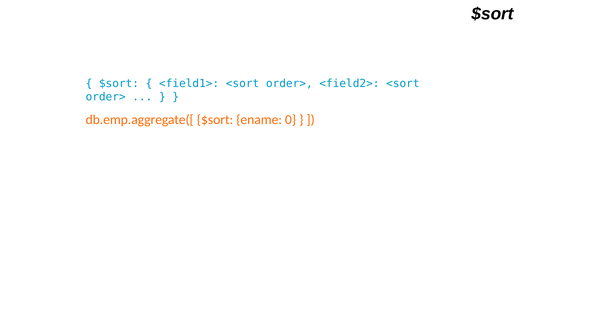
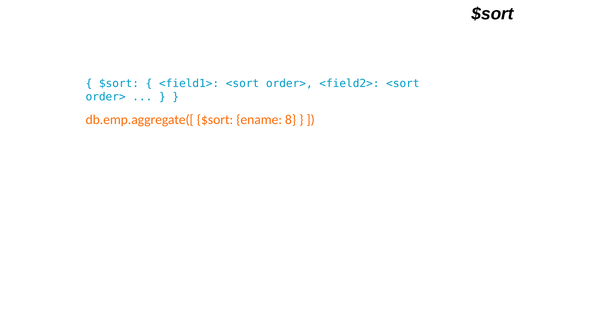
0: 0 -> 8
